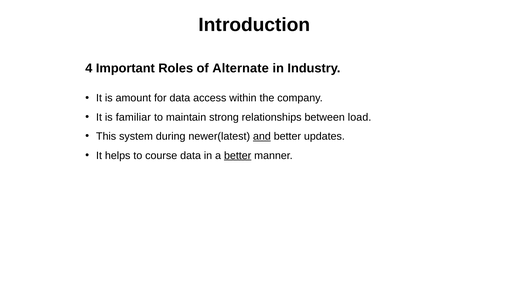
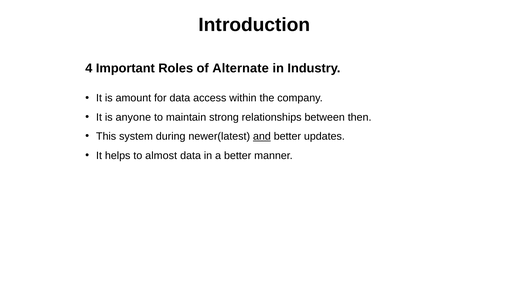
familiar: familiar -> anyone
load: load -> then
course: course -> almost
better at (238, 156) underline: present -> none
